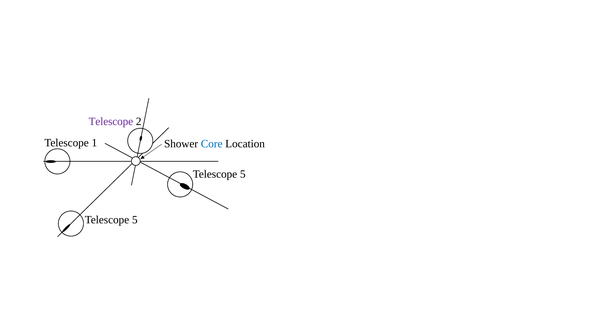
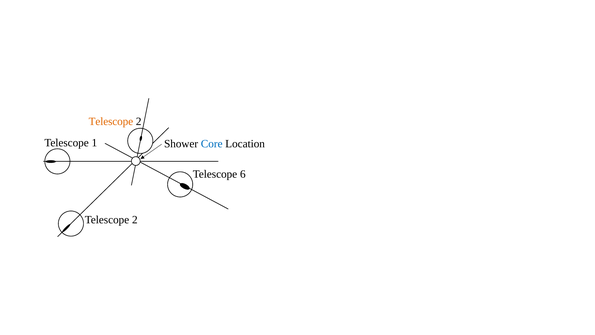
Telescope at (111, 121) colour: purple -> orange
5 at (243, 174): 5 -> 6
5 at (135, 220): 5 -> 2
